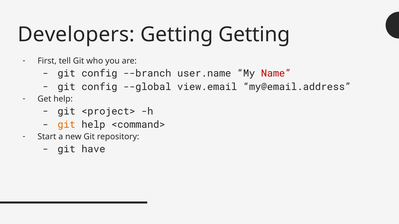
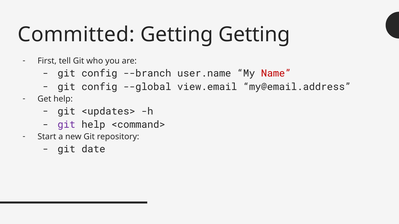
Developers: Developers -> Committed
<project>: <project> -> <updates>
git at (66, 125) colour: orange -> purple
have: have -> date
